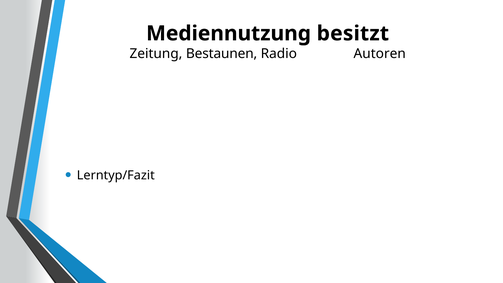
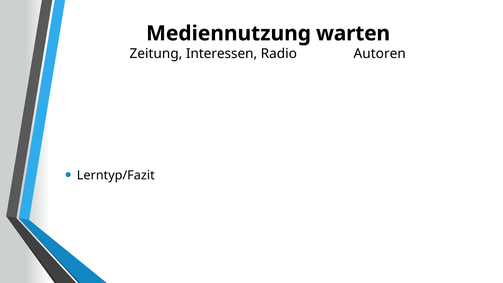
besitzt: besitzt -> warten
Bestaunen: Bestaunen -> Interessen
